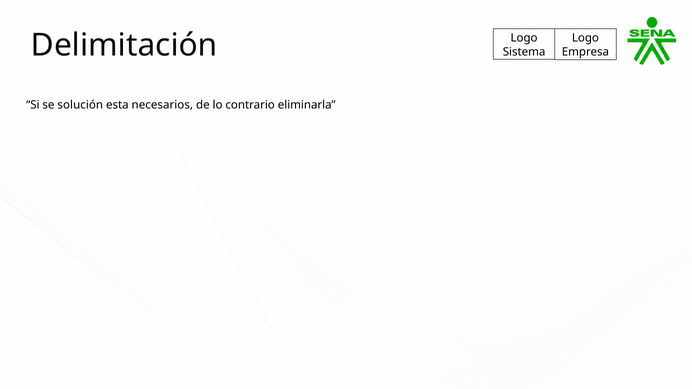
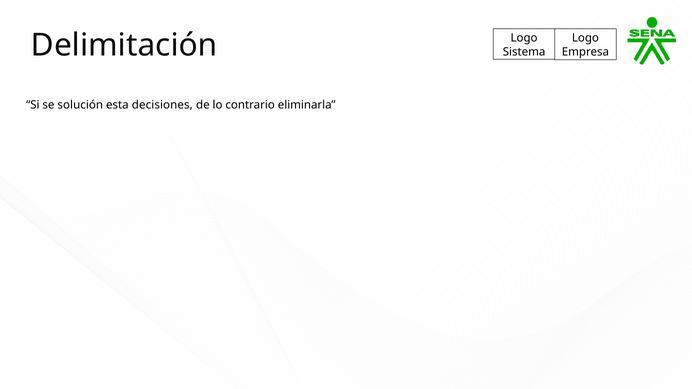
necesarios: necesarios -> decisiones
